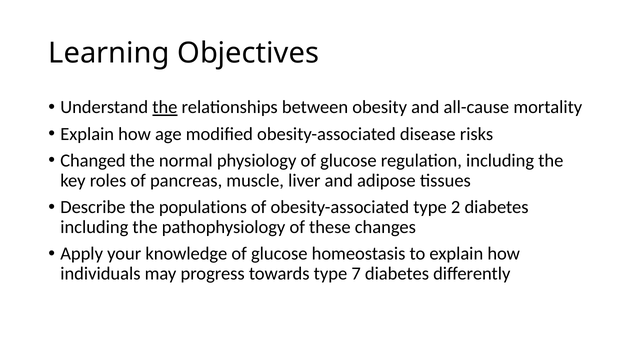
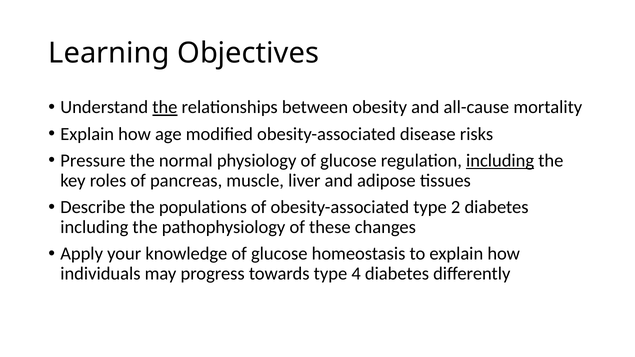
Changed: Changed -> Pressure
including at (500, 161) underline: none -> present
7: 7 -> 4
